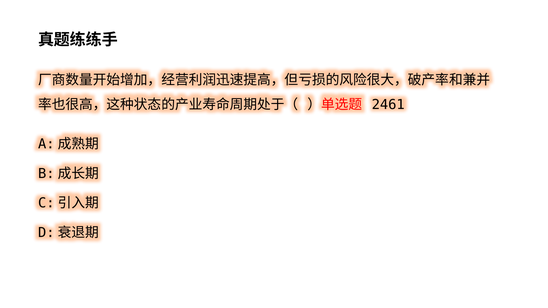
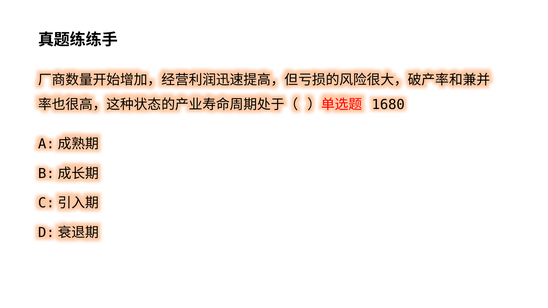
2461: 2461 -> 1680
